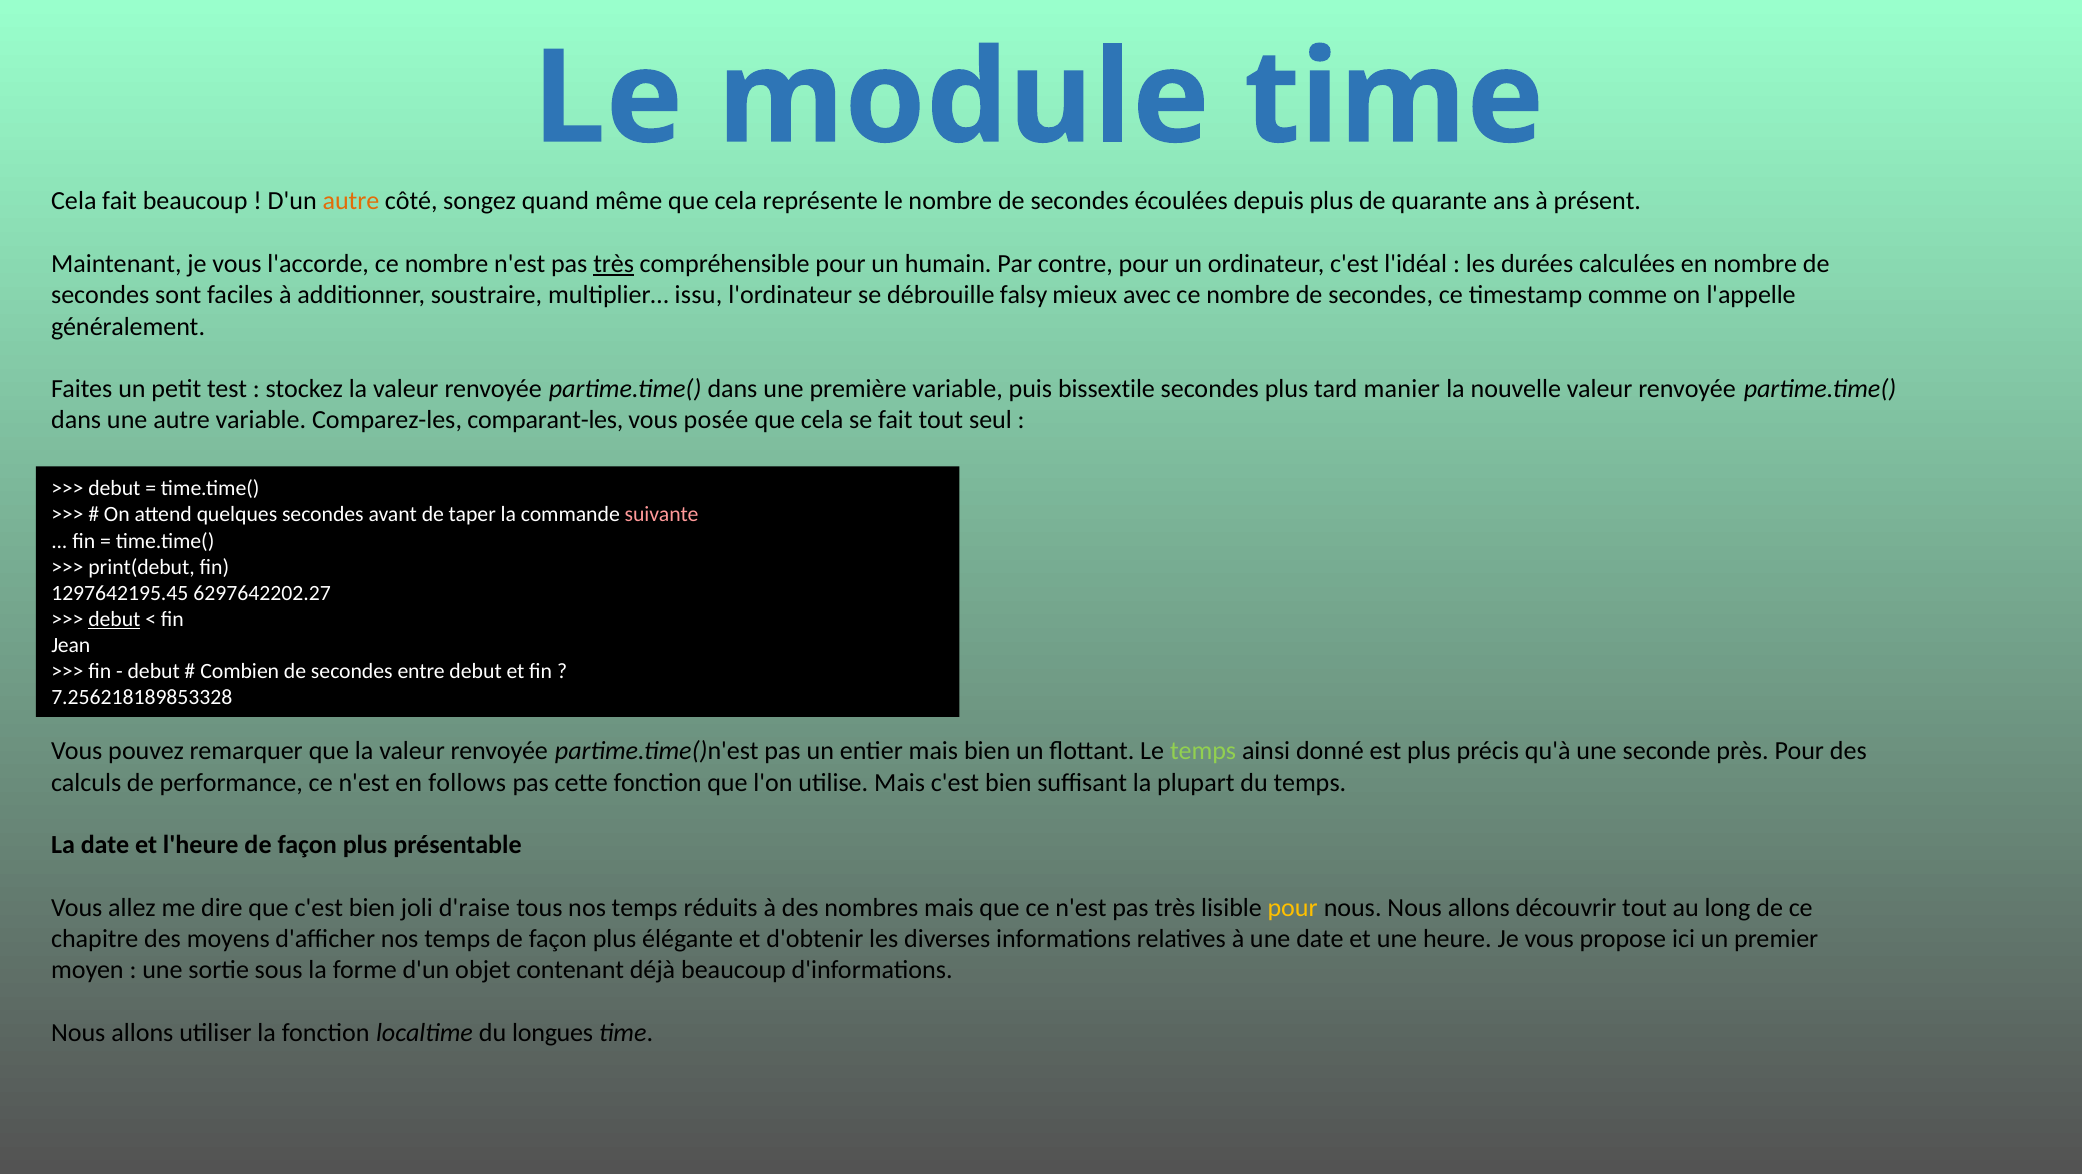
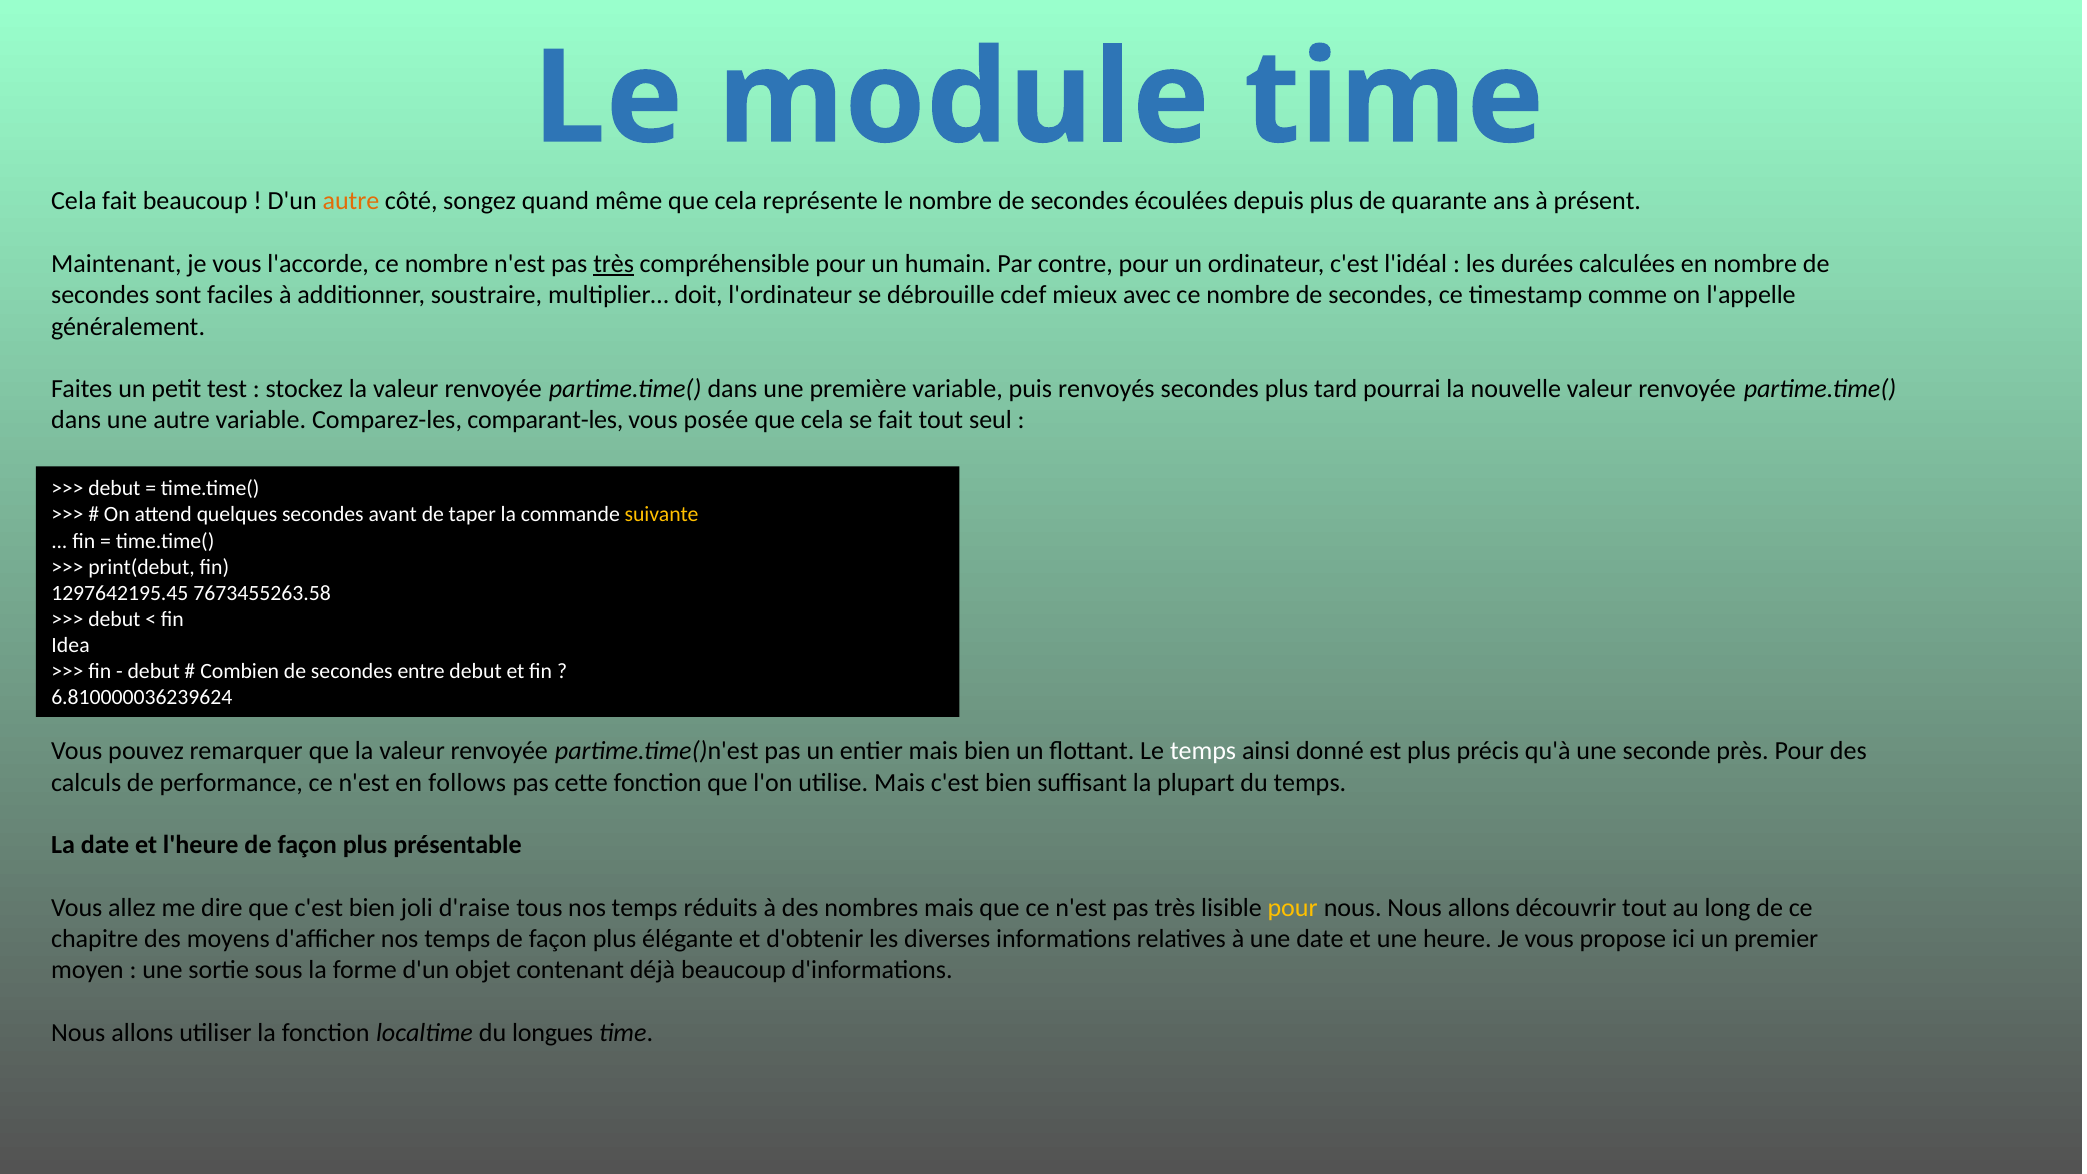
issu: issu -> doit
falsy: falsy -> cdef
bissextile: bissextile -> renvoyés
manier: manier -> pourrai
suivante colour: pink -> yellow
6297642202.27: 6297642202.27 -> 7673455263.58
debut at (114, 619) underline: present -> none
Jean: Jean -> Idea
7.256218189853328: 7.256218189853328 -> 6.810000036239624
temps at (1203, 751) colour: light green -> white
